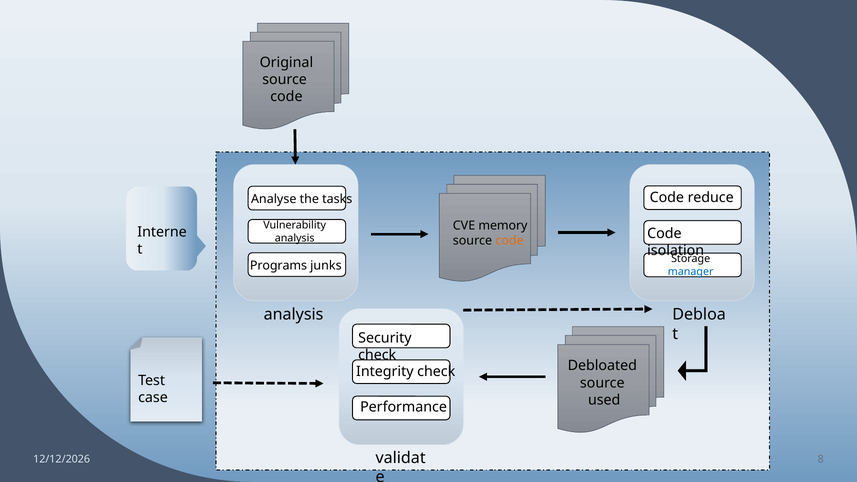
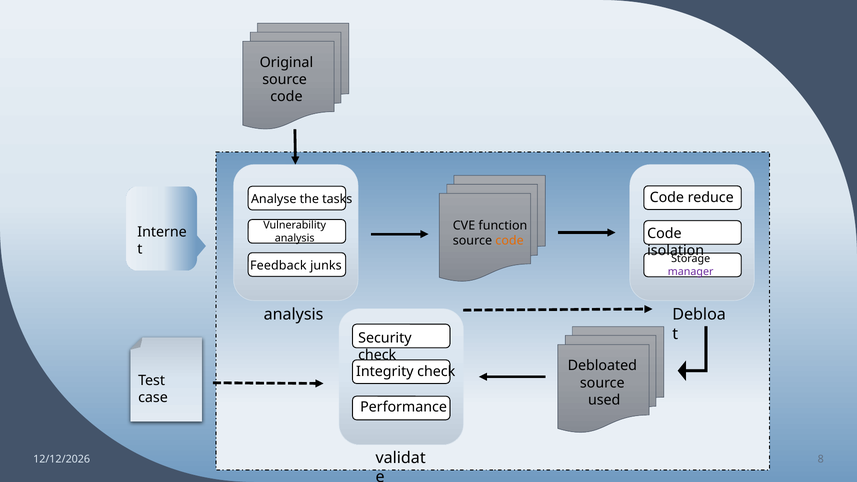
memory: memory -> function
Programs: Programs -> Feedback
manager colour: blue -> purple
